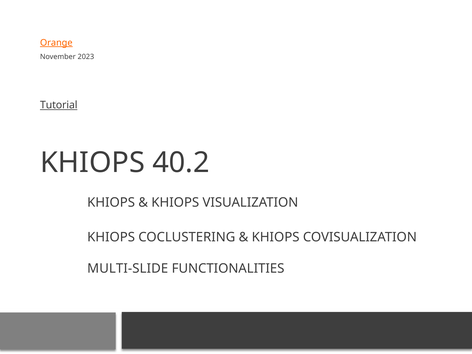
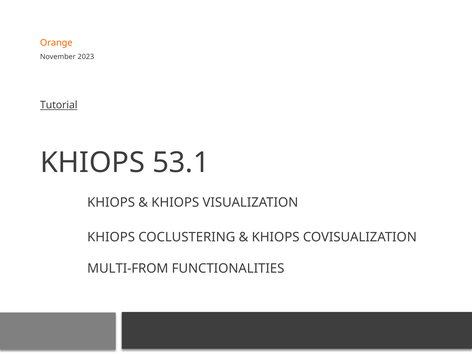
Orange underline: present -> none
40.2: 40.2 -> 53.1
MULTI-SLIDE: MULTI-SLIDE -> MULTI-FROM
